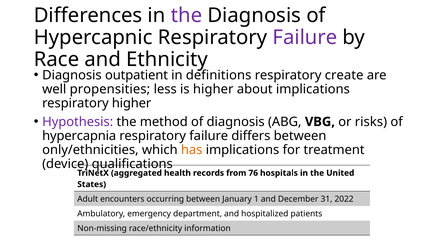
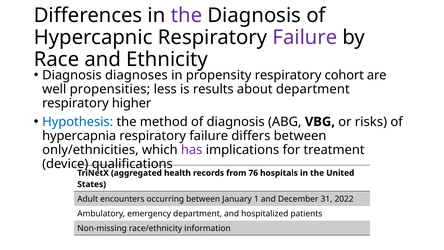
outpatient: outpatient -> diagnoses
definitions: definitions -> propensity
create: create -> cohort
is higher: higher -> results
about implications: implications -> department
Hypothesis colour: purple -> blue
has colour: orange -> purple
